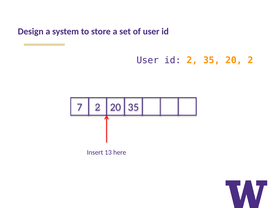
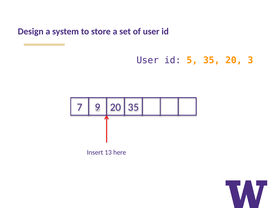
id 2: 2 -> 5
20 2: 2 -> 3
7 2: 2 -> 9
